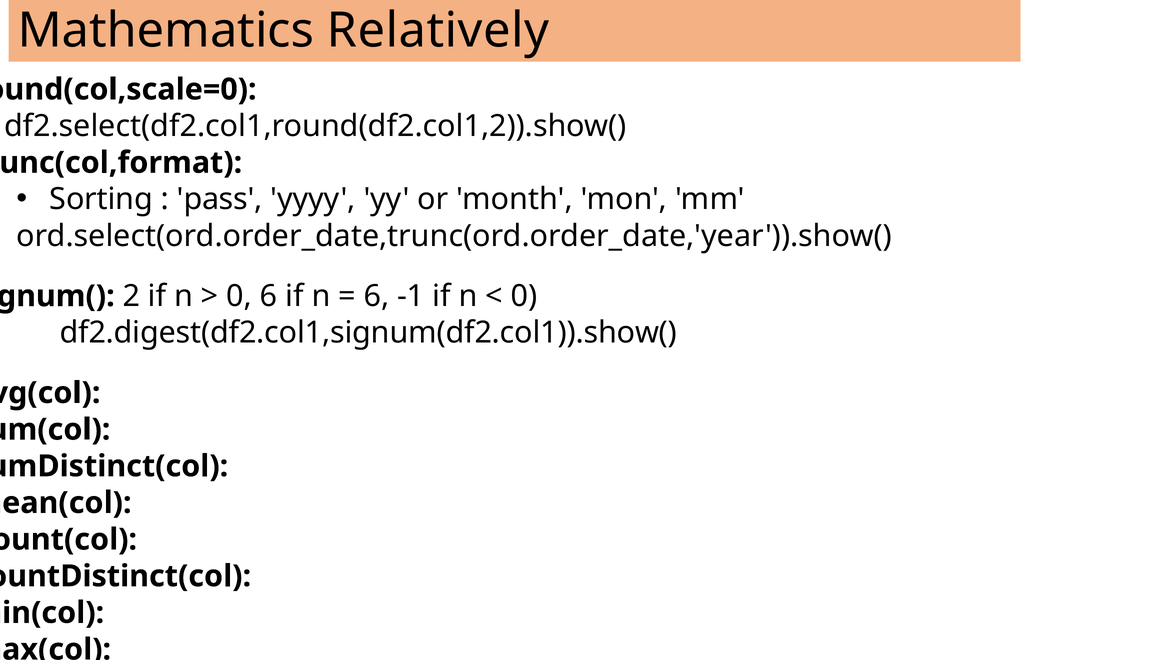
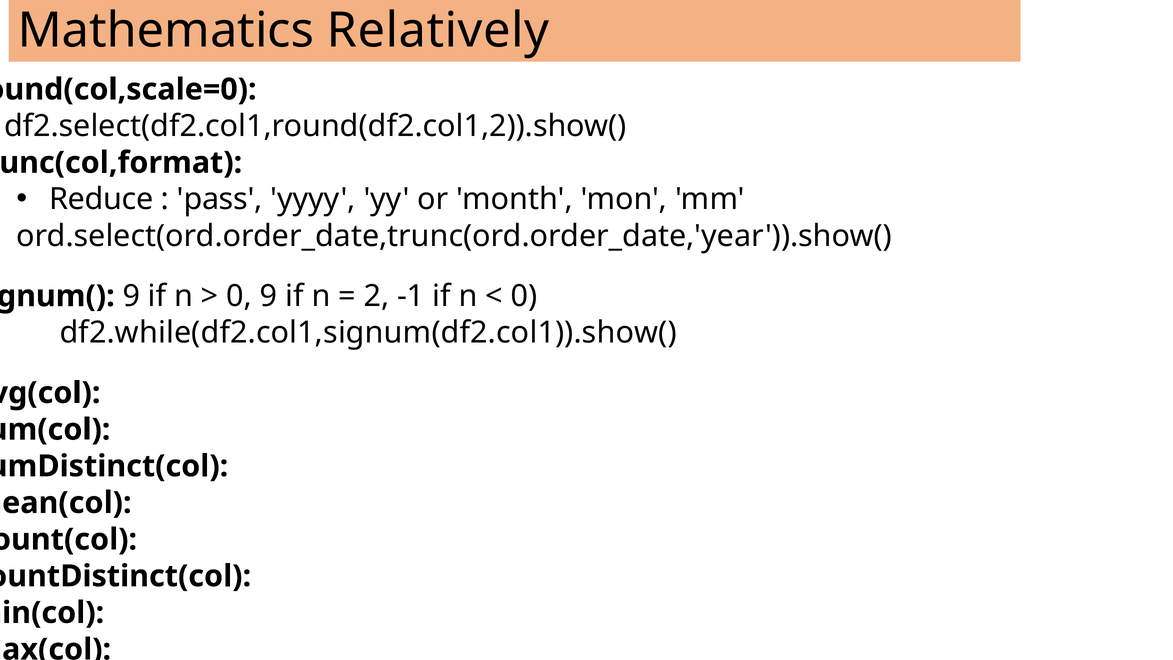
Sorting: Sorting -> Reduce
2 at (131, 296): 2 -> 9
0 6: 6 -> 9
6 at (376, 296): 6 -> 2
df2.digest(df2.col1,signum(df2.col1)).show(: df2.digest(df2.col1,signum(df2.col1)).show( -> df2.while(df2.col1,signum(df2.col1)).show(
